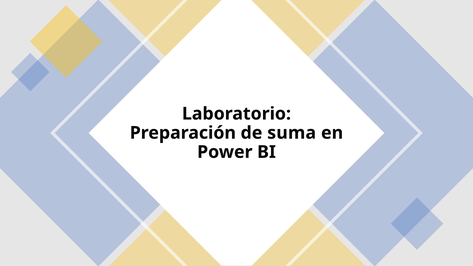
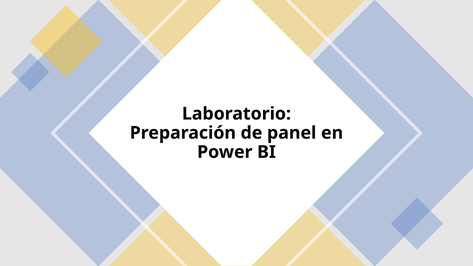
suma: suma -> panel
